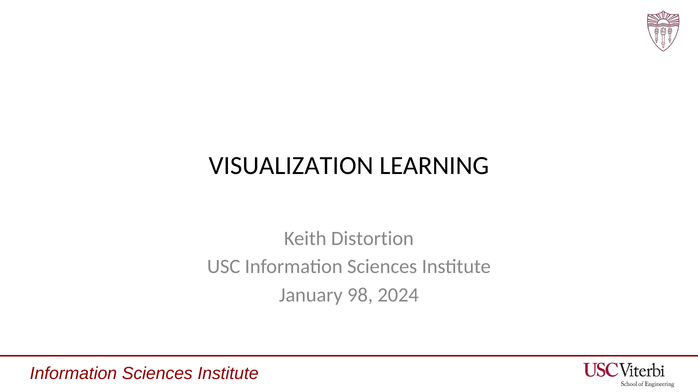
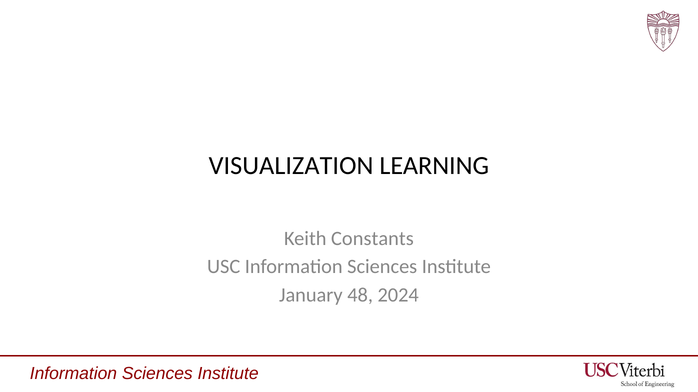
Distortion: Distortion -> Constants
98: 98 -> 48
